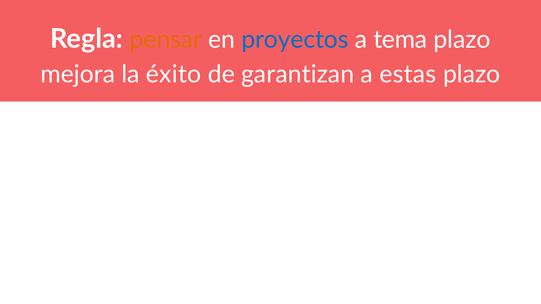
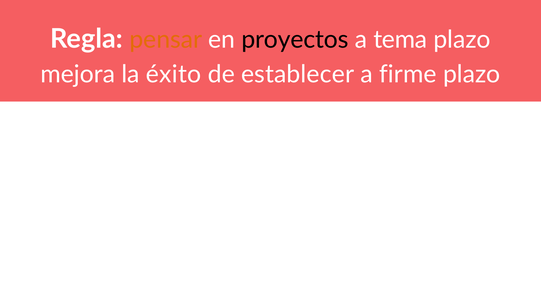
proyectos colour: blue -> black
garantizan: garantizan -> establecer
estas: estas -> firme
